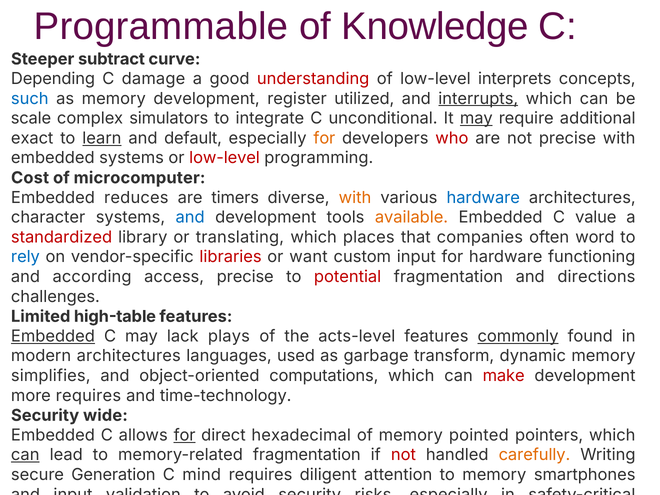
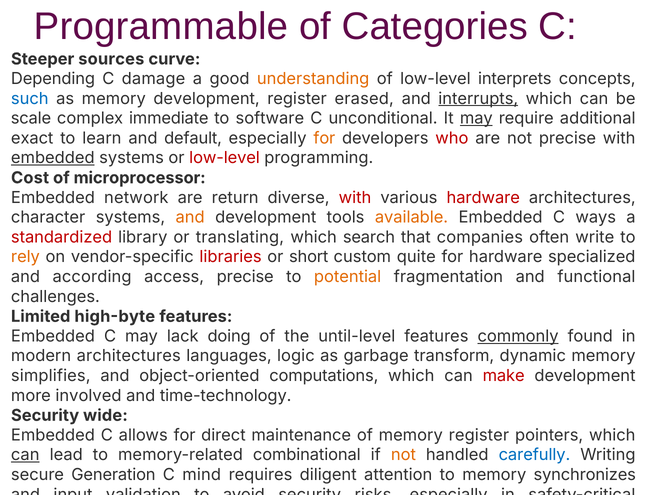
Knowledge: Knowledge -> Categories
subtract: subtract -> sources
understanding colour: red -> orange
utilized: utilized -> erased
simulators: simulators -> immediate
integrate: integrate -> software
learn underline: present -> none
embedded at (53, 158) underline: none -> present
microcomputer: microcomputer -> microprocessor
reduces: reduces -> network
timers: timers -> return
with at (355, 198) colour: orange -> red
hardware at (483, 198) colour: blue -> red
and at (190, 217) colour: blue -> orange
value: value -> ways
places: places -> search
word: word -> write
rely colour: blue -> orange
want: want -> short
custom input: input -> quite
functioning: functioning -> specialized
potential colour: red -> orange
directions: directions -> functional
high-table: high-table -> high-byte
Embedded at (53, 336) underline: present -> none
plays: plays -> doing
acts-level: acts-level -> until-level
used: used -> logic
more requires: requires -> involved
for at (185, 435) underline: present -> none
hexadecimal: hexadecimal -> maintenance
memory pointed: pointed -> register
memory-related fragmentation: fragmentation -> combinational
not at (403, 455) colour: red -> orange
carefully colour: orange -> blue
smartphones: smartphones -> synchronizes
